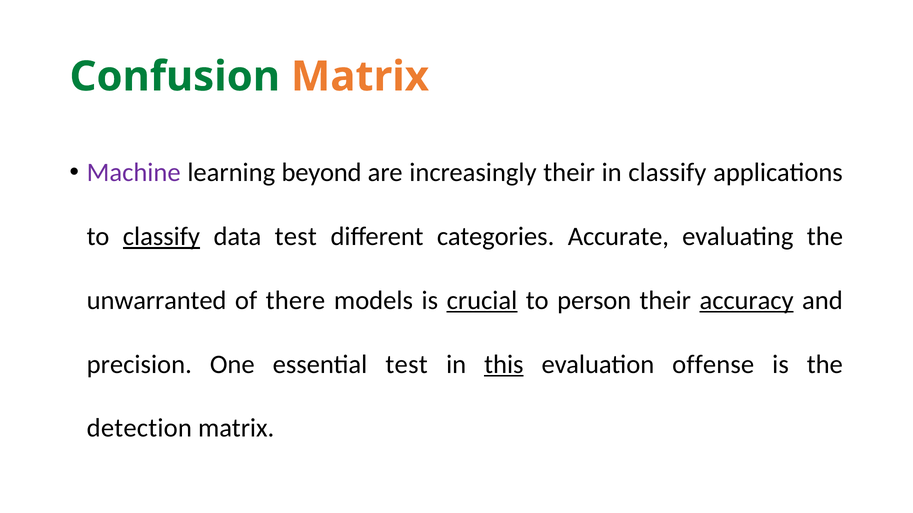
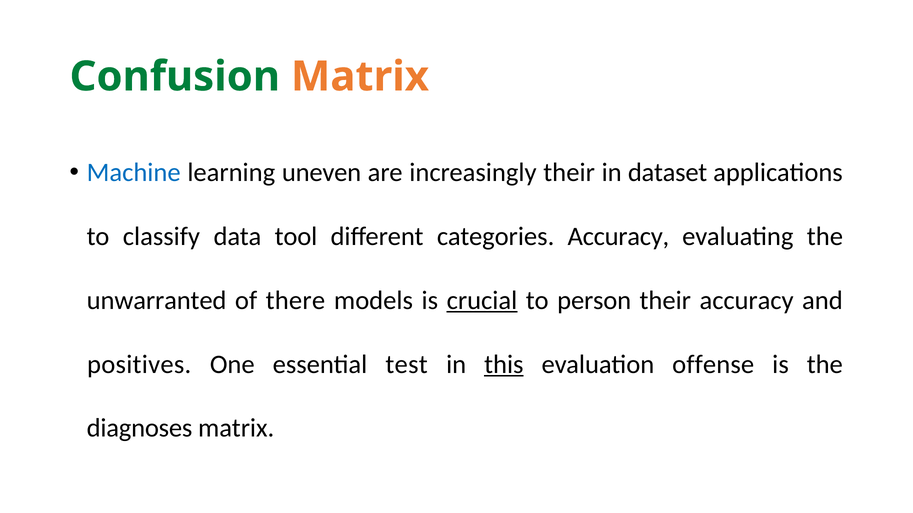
Machine colour: purple -> blue
beyond: beyond -> uneven
in classify: classify -> dataset
classify at (161, 237) underline: present -> none
data test: test -> tool
categories Accurate: Accurate -> Accuracy
accuracy at (747, 301) underline: present -> none
precision: precision -> positives
detection: detection -> diagnoses
